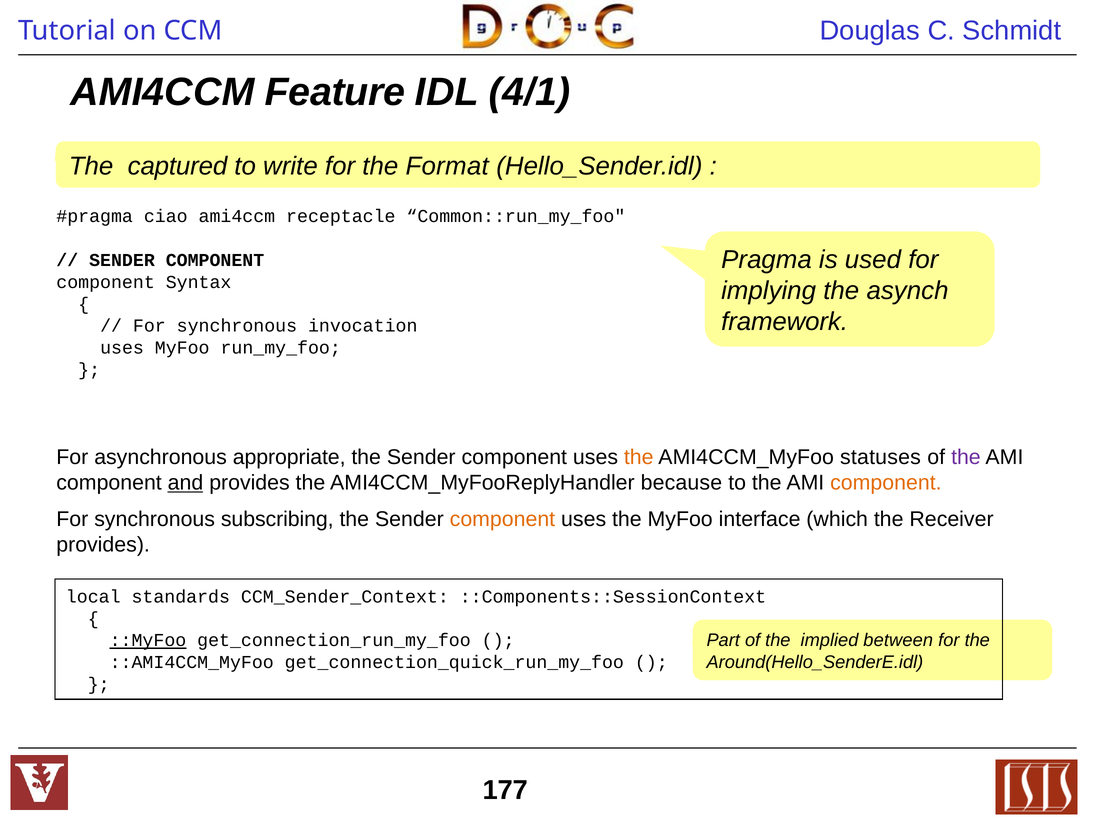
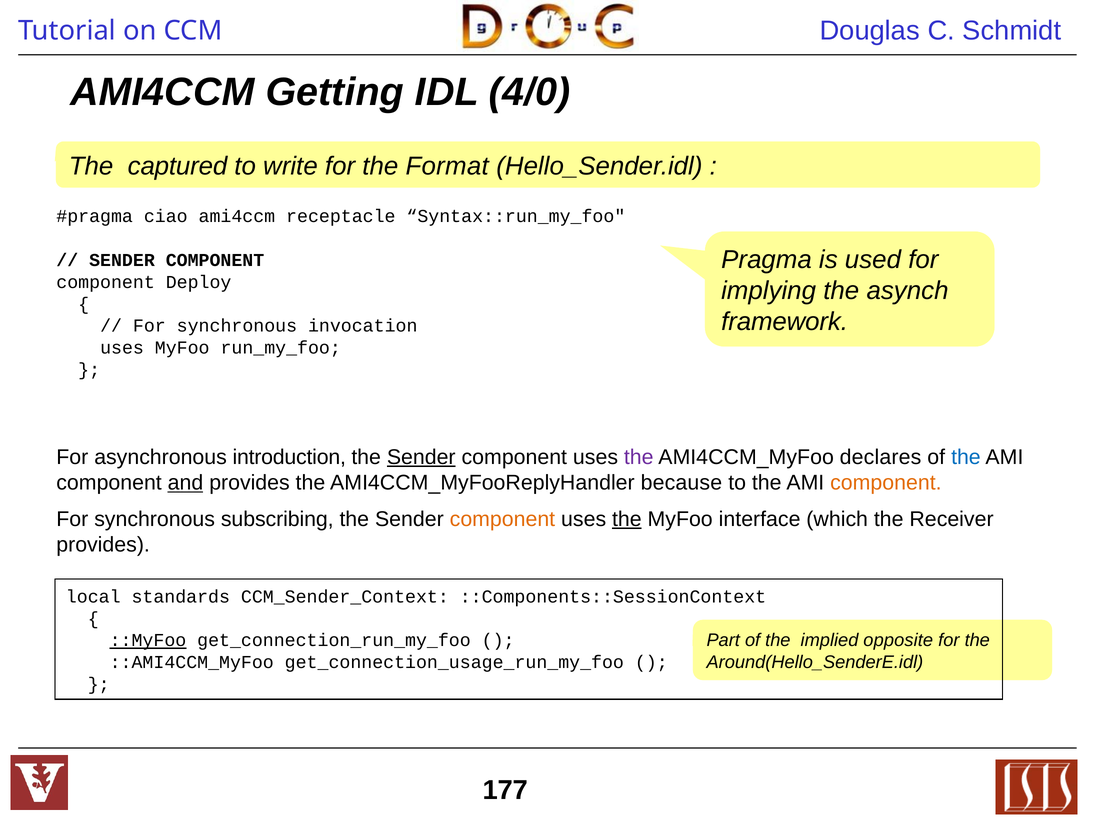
Feature: Feature -> Getting
4/1: 4/1 -> 4/0
Common::run_my_foo: Common::run_my_foo -> Syntax::run_my_foo
Syntax: Syntax -> Deploy
appropriate: appropriate -> introduction
Sender at (421, 457) underline: none -> present
the at (639, 457) colour: orange -> purple
statuses: statuses -> declares
the at (966, 457) colour: purple -> blue
the at (627, 519) underline: none -> present
between: between -> opposite
get_connection_quick_run_my_foo: get_connection_quick_run_my_foo -> get_connection_usage_run_my_foo
